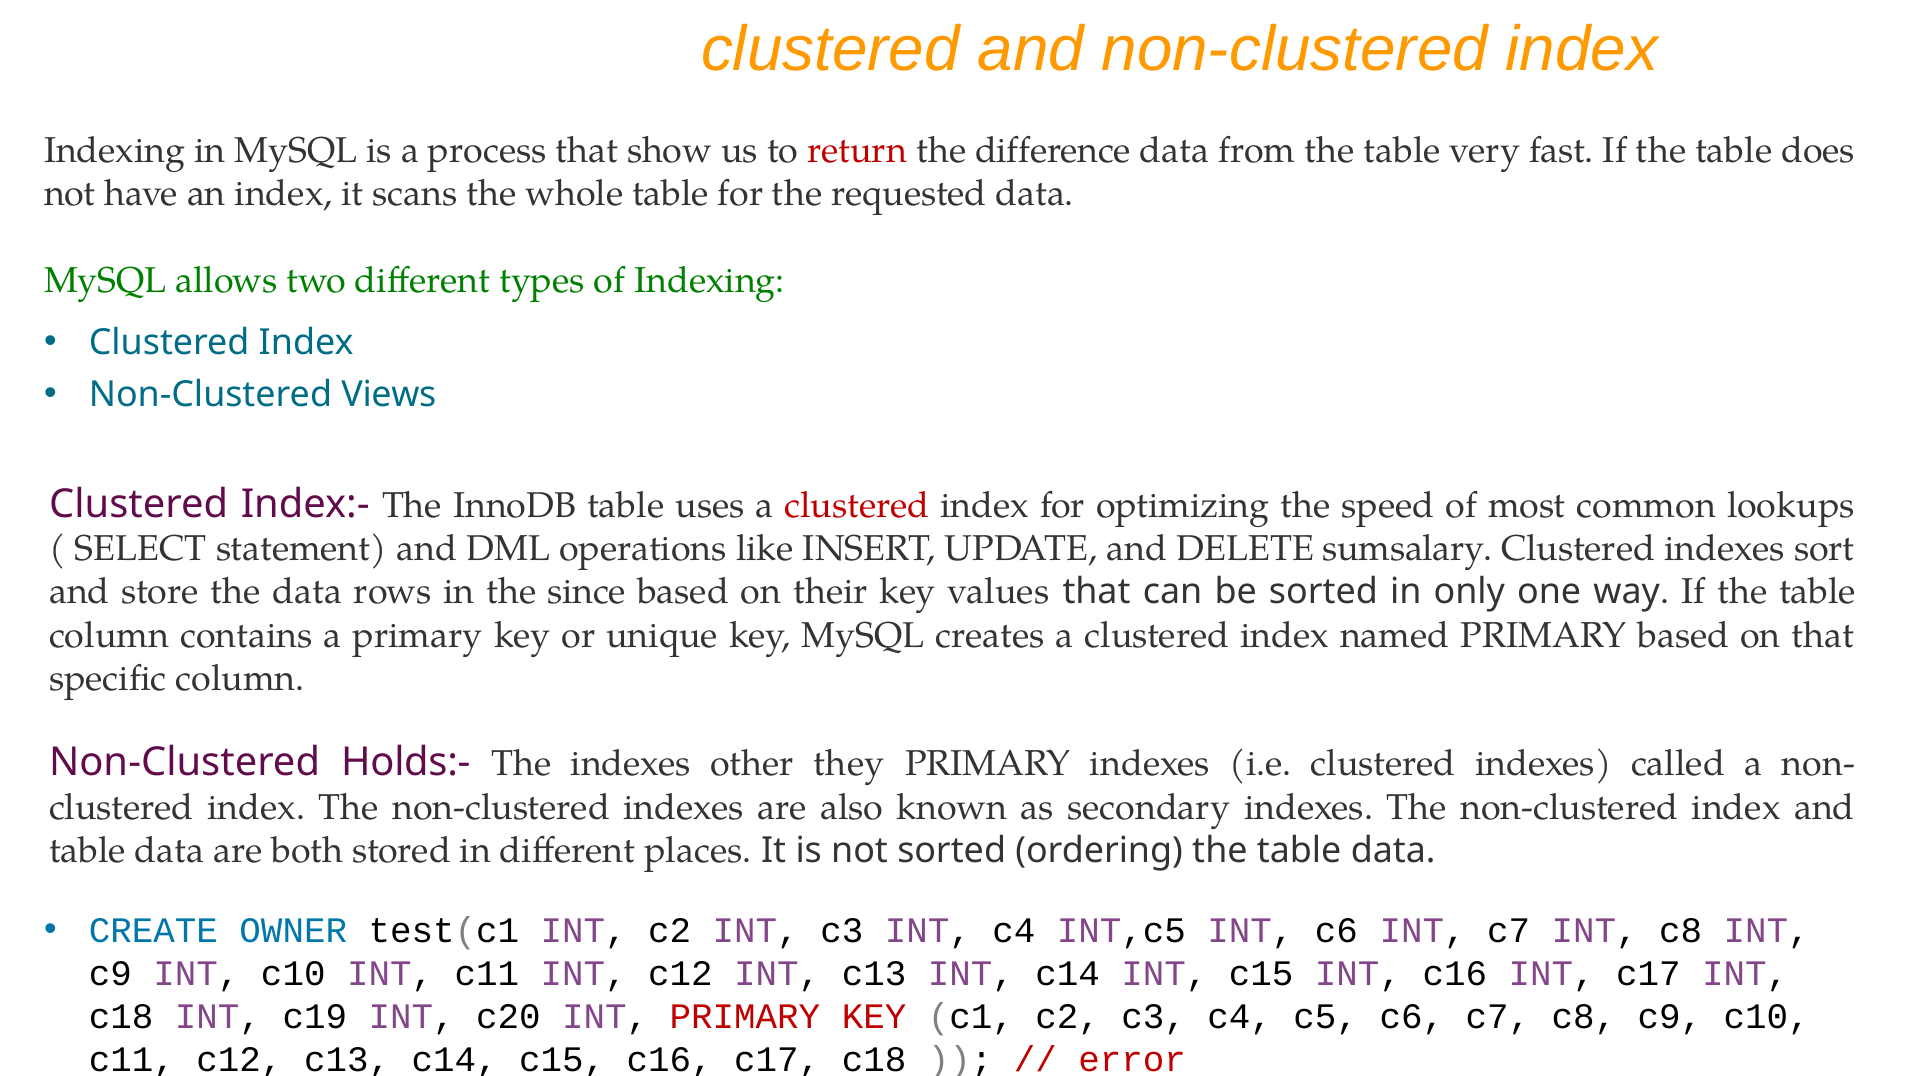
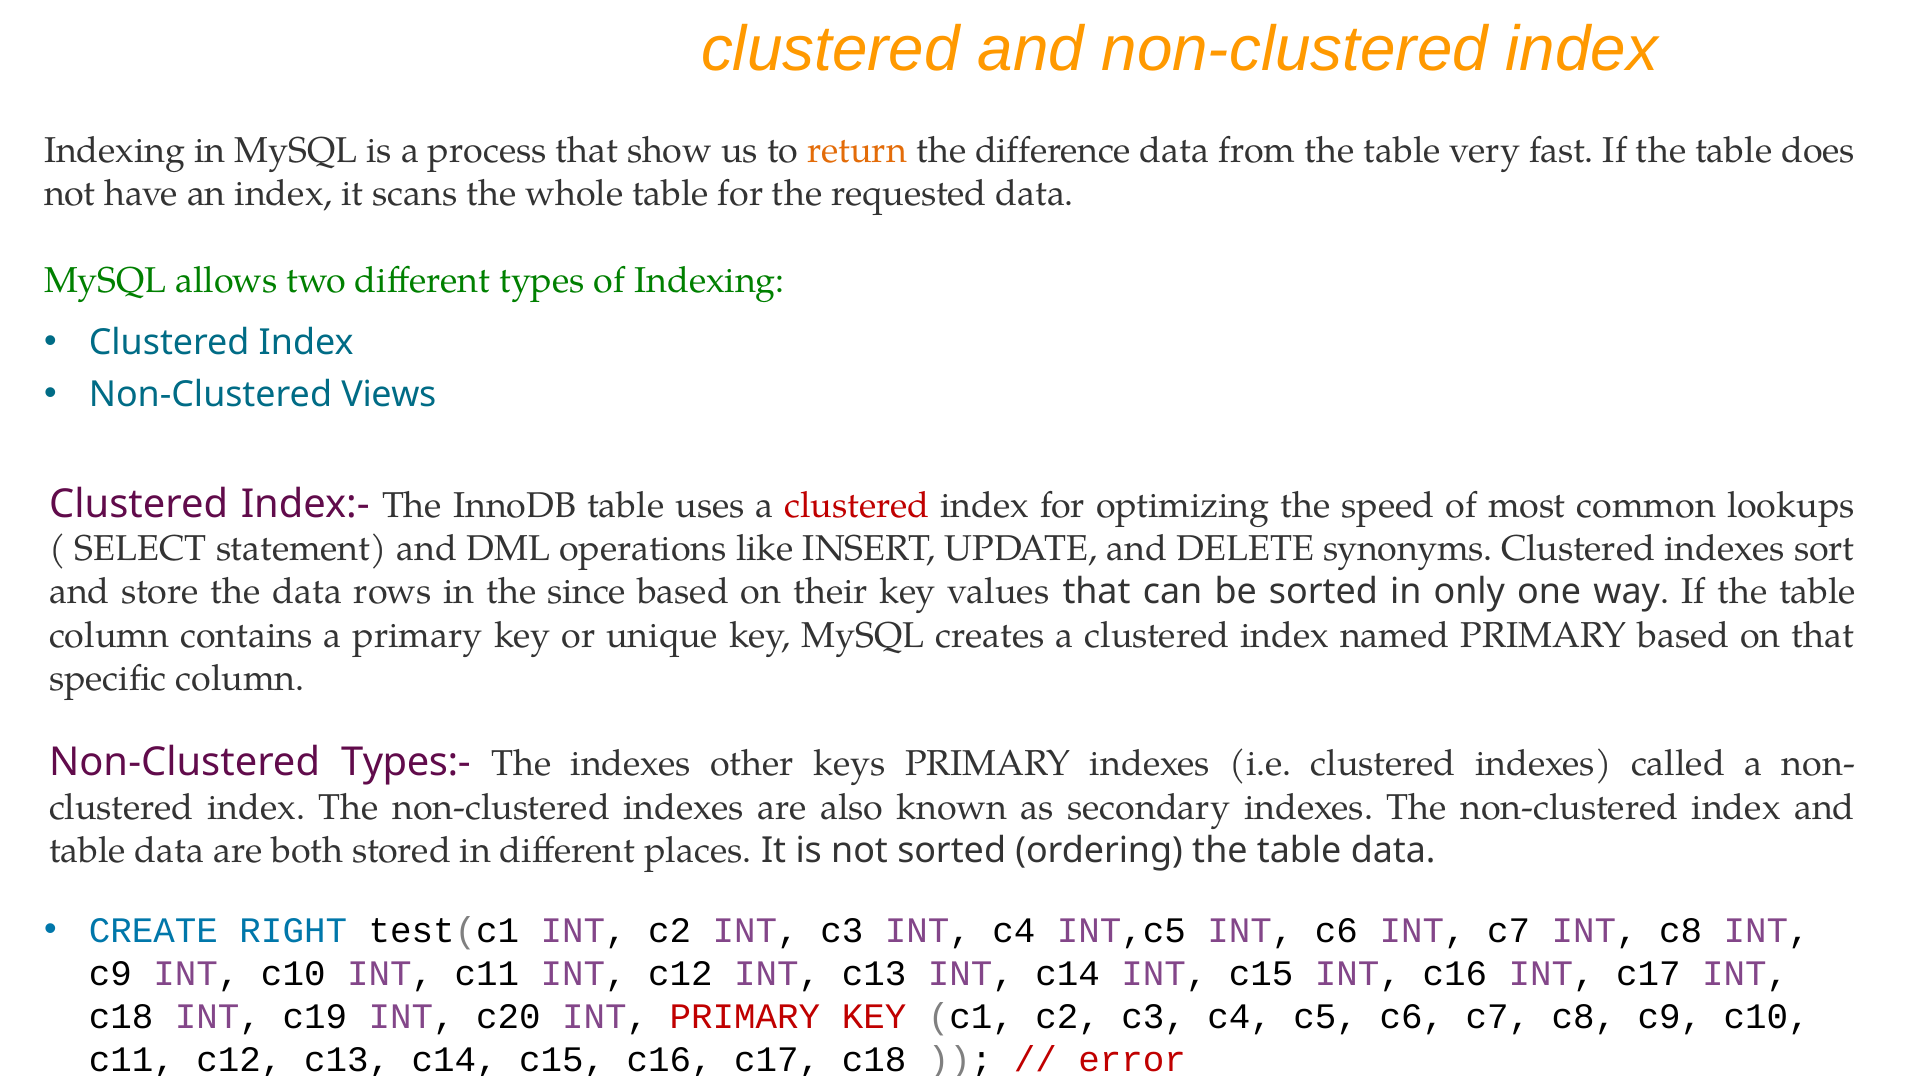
return colour: red -> orange
sumsalary: sumsalary -> synonyms
Holds:-: Holds:- -> Types:-
they: they -> keys
OWNER: OWNER -> RIGHT
